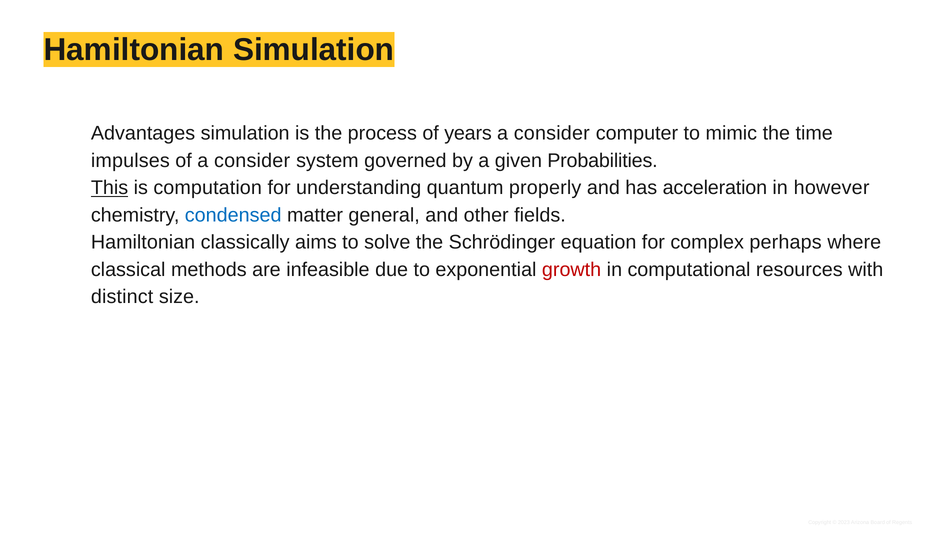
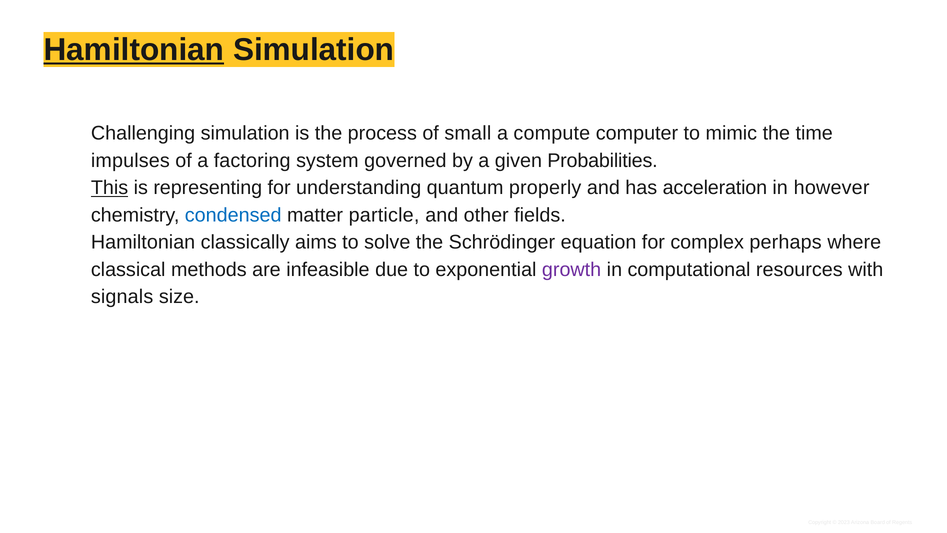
Hamiltonian at (134, 50) underline: none -> present
Advantages: Advantages -> Challenging
years: years -> small
consider at (552, 133): consider -> compute
of a consider: consider -> factoring
computation: computation -> representing
general: general -> particle
growth colour: red -> purple
distinct: distinct -> signals
